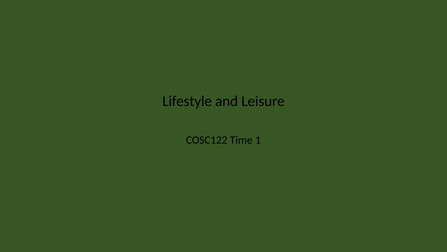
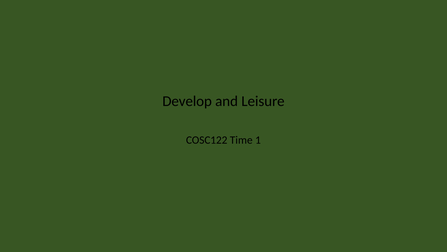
Lifestyle: Lifestyle -> Develop
